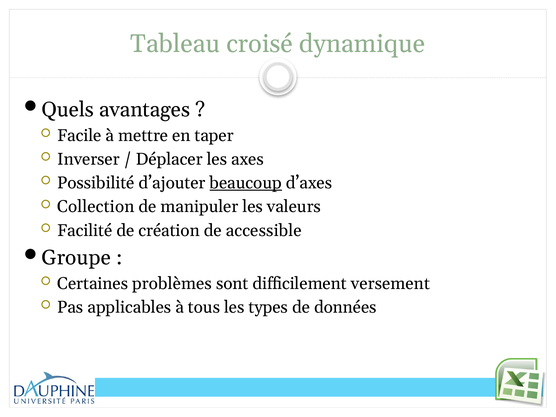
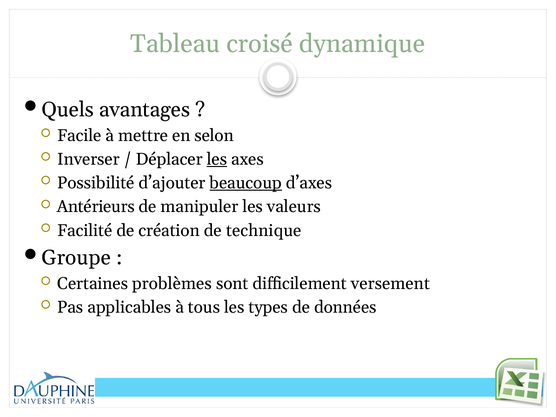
taper: taper -> selon
les at (217, 159) underline: none -> present
Collection: Collection -> Antérieurs
accessible: accessible -> technique
